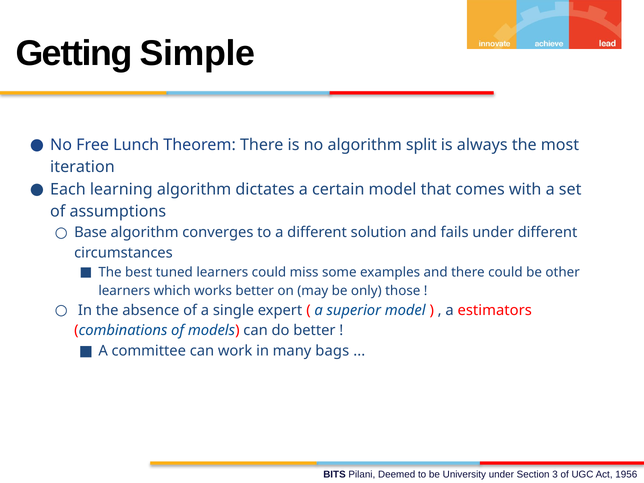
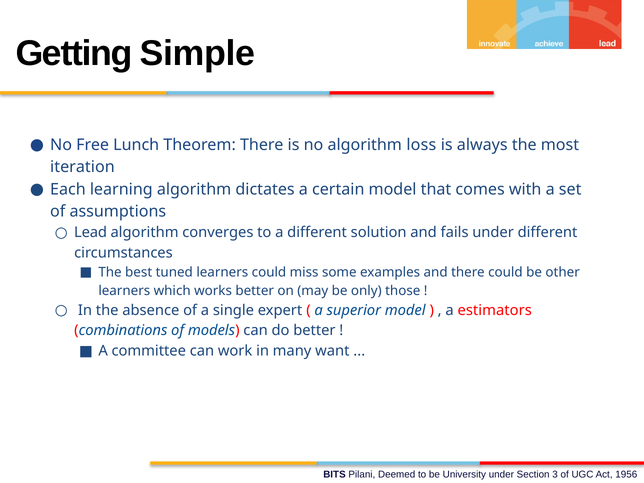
split: split -> loss
Base: Base -> Lead
bags: bags -> want
